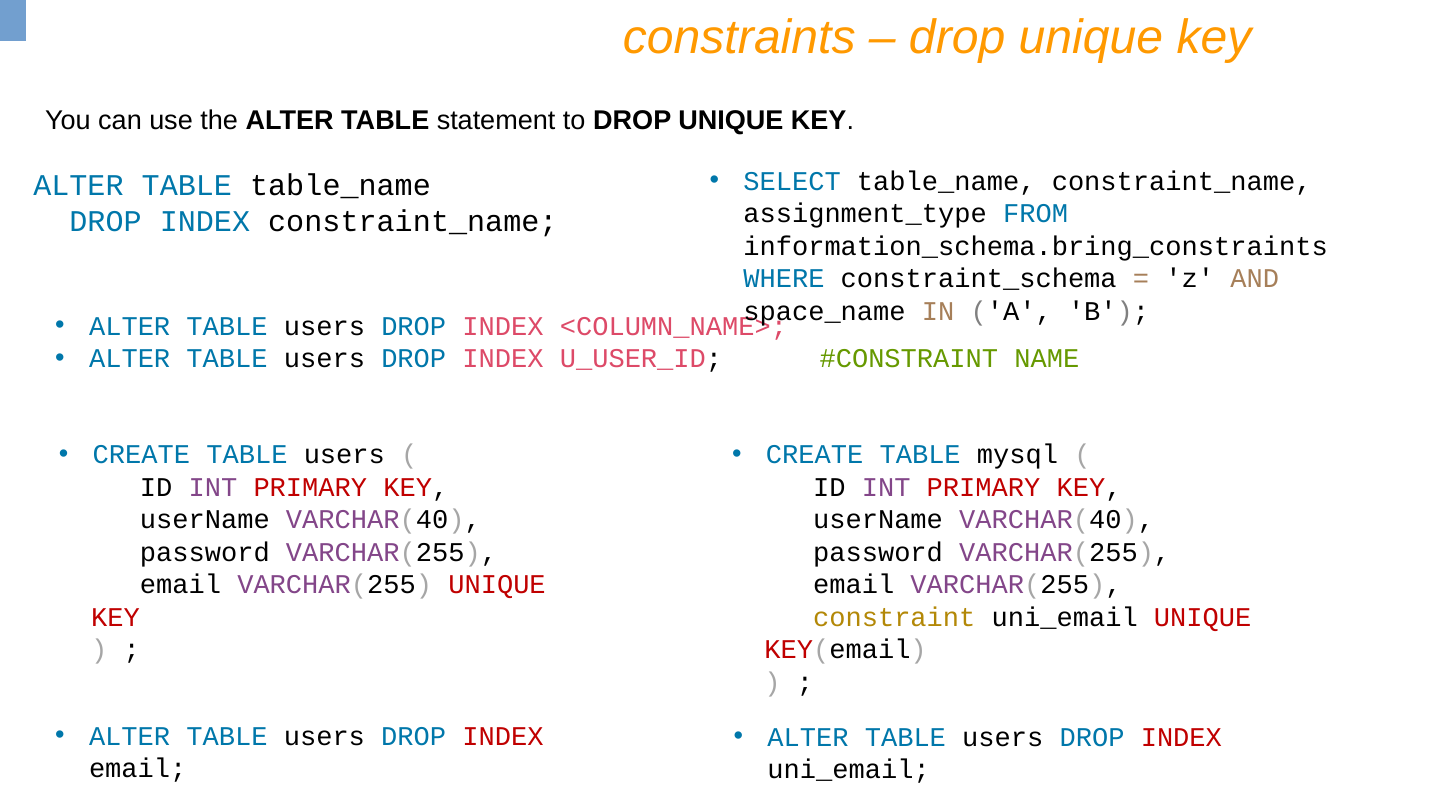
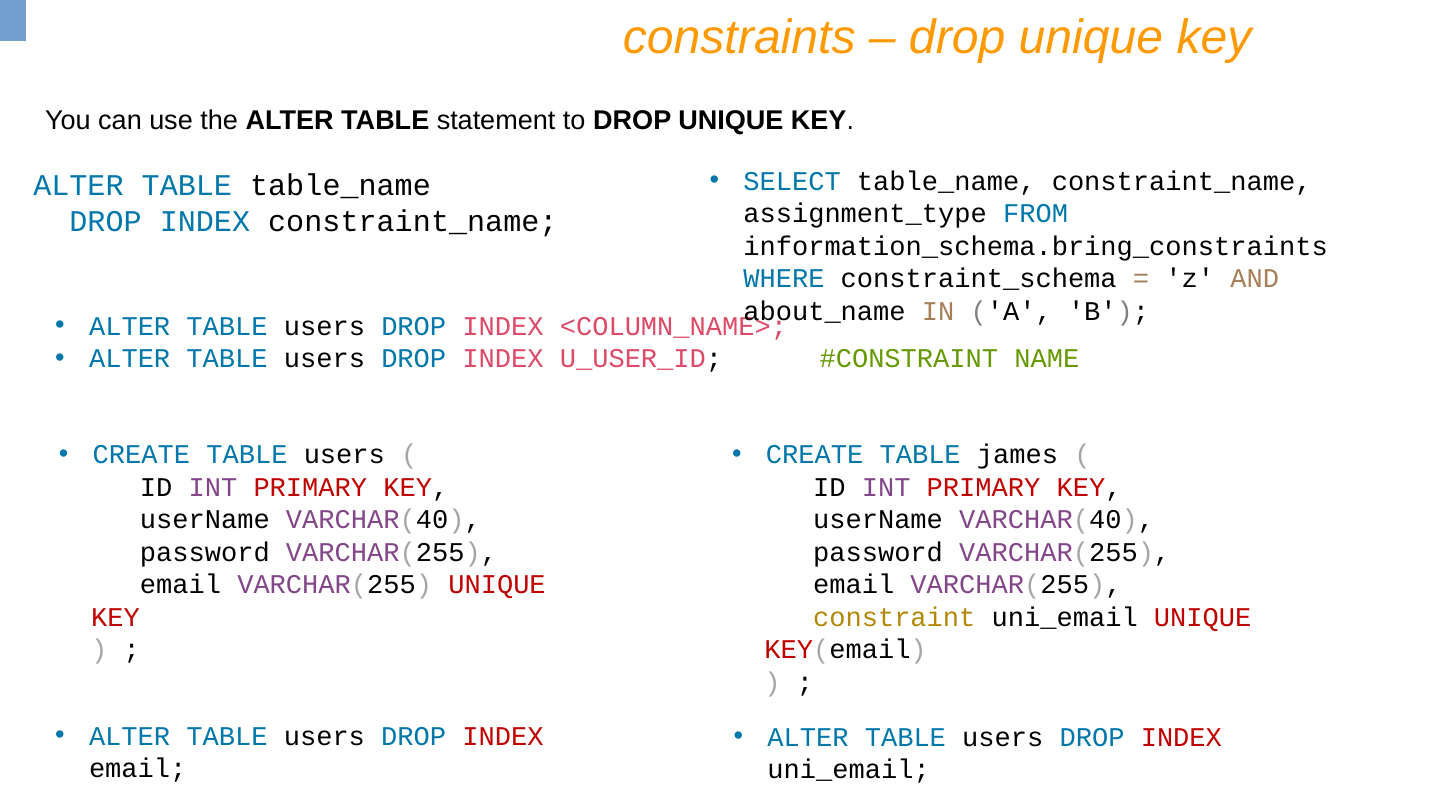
space_name: space_name -> about_name
mysql: mysql -> james
